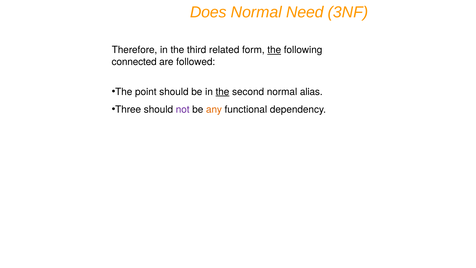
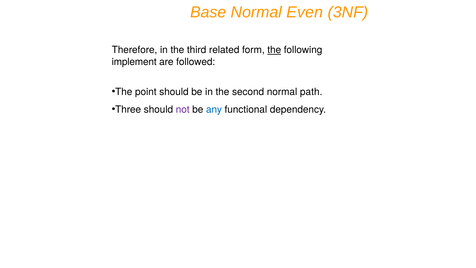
Does: Does -> Base
Need: Need -> Even
connected: connected -> implement
the at (222, 92) underline: present -> none
alias: alias -> path
any colour: orange -> blue
